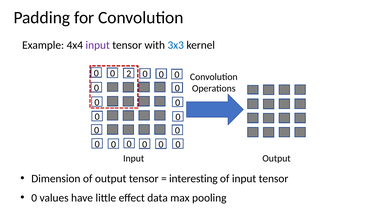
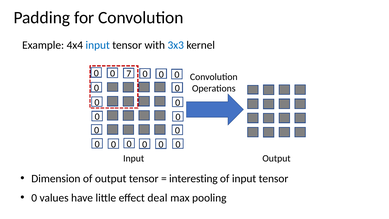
input at (98, 45) colour: purple -> blue
2: 2 -> 7
data: data -> deal
